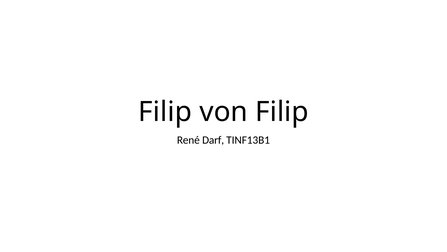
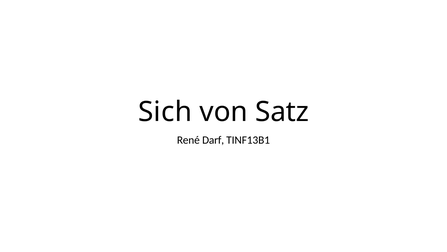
Filip at (165, 112): Filip -> Sich
von Filip: Filip -> Satz
